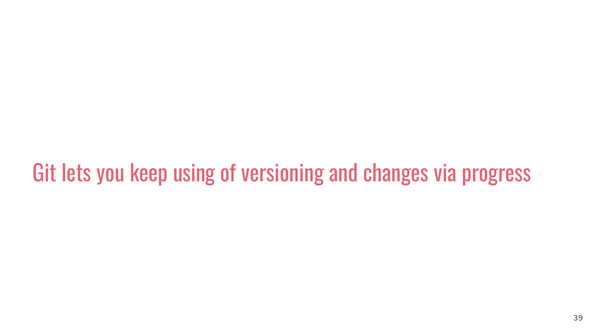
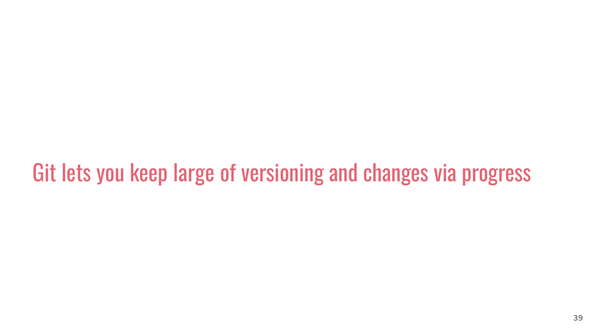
using: using -> large
